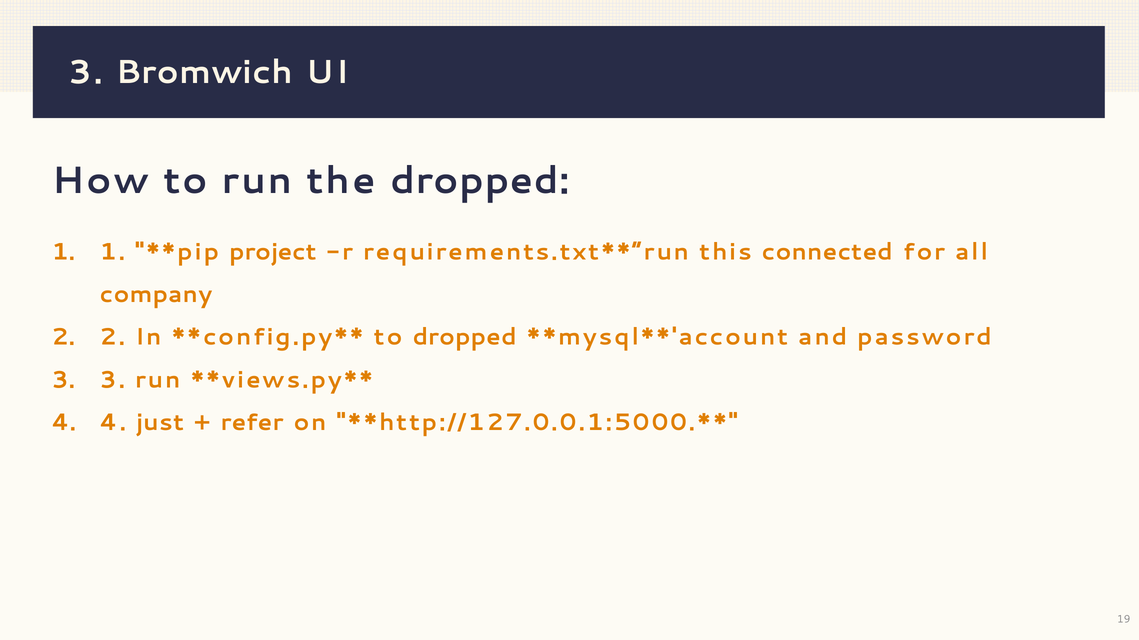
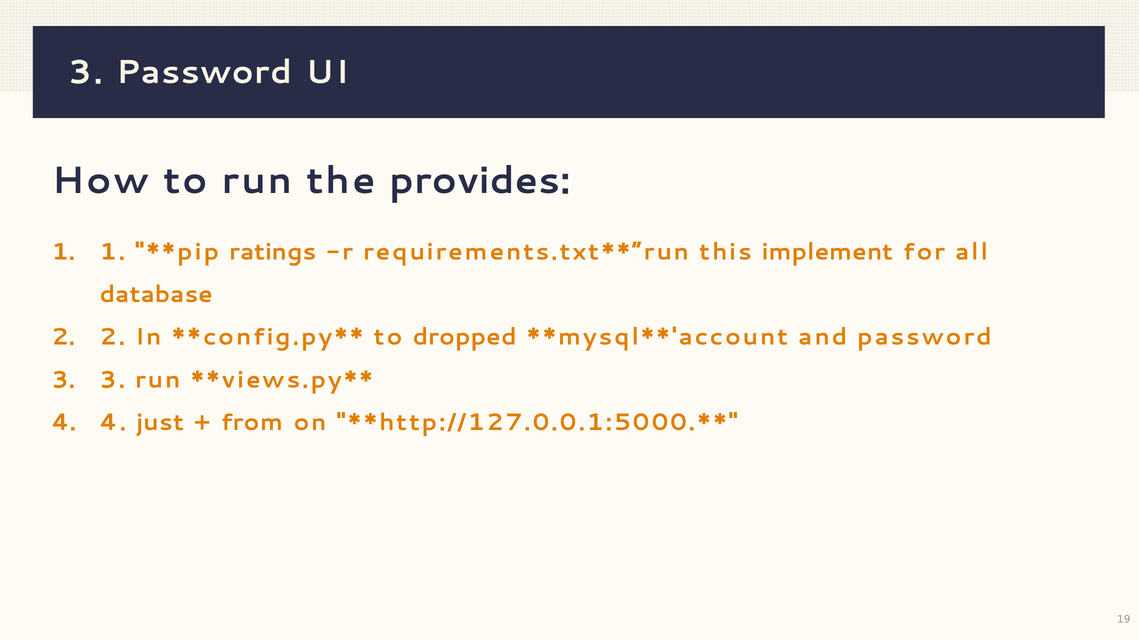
3 Bromwich: Bromwich -> Password
the dropped: dropped -> provides
project: project -> ratings
connected: connected -> implement
company: company -> database
refer: refer -> from
